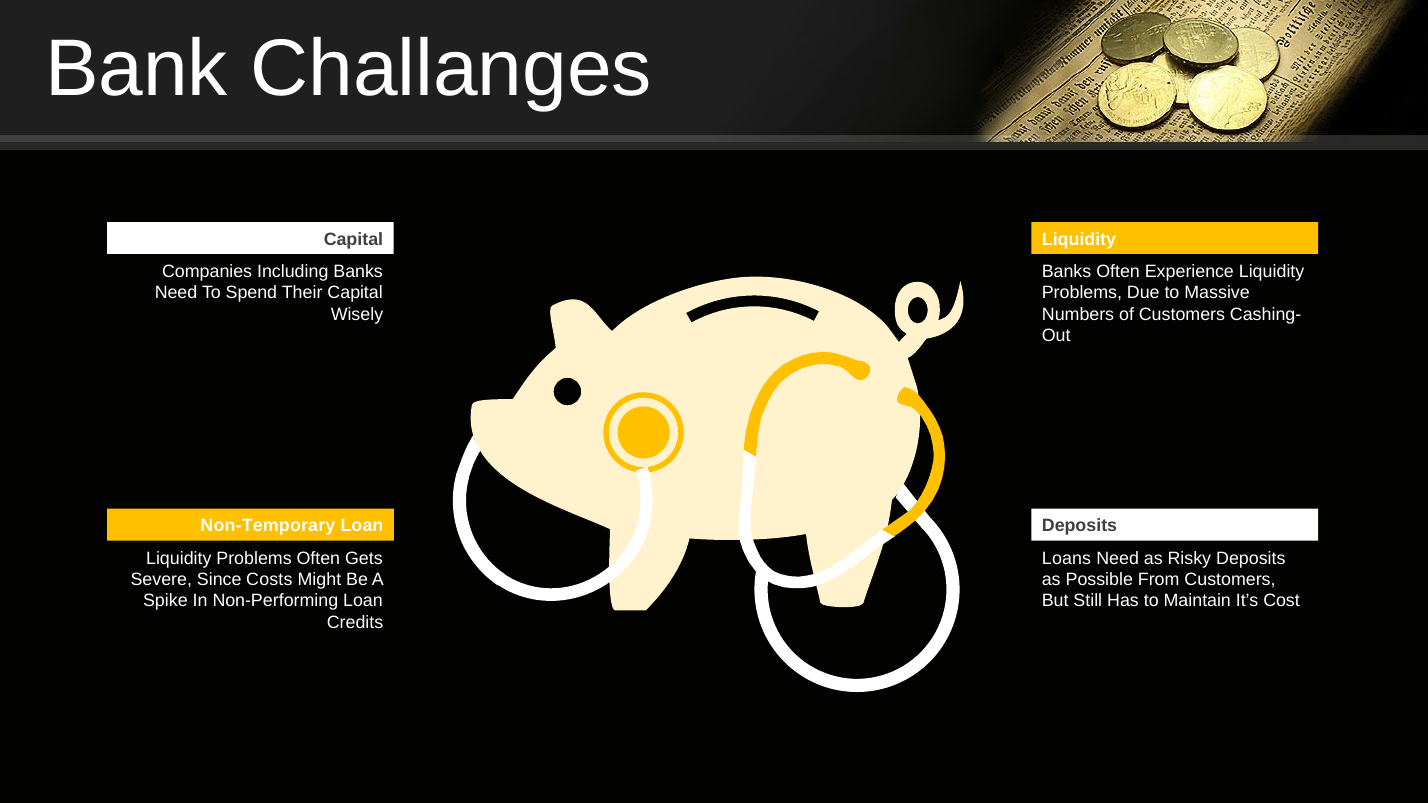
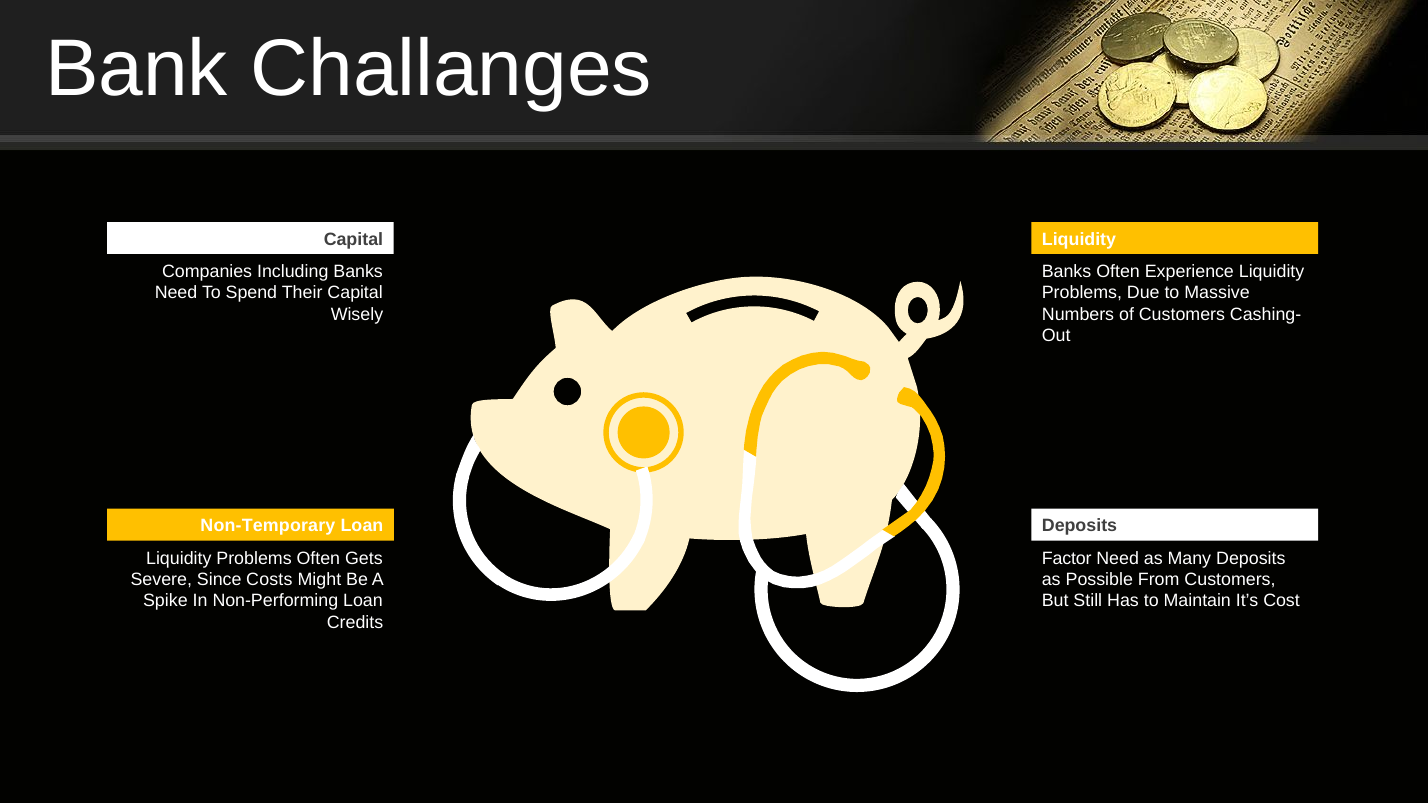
Loans: Loans -> Factor
Risky: Risky -> Many
